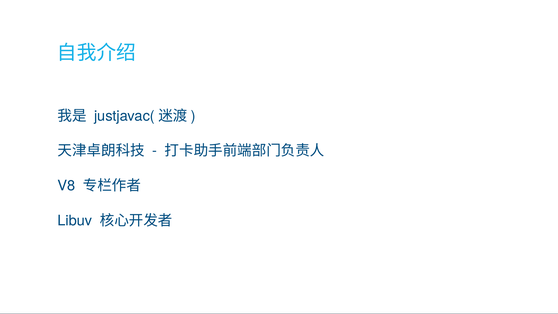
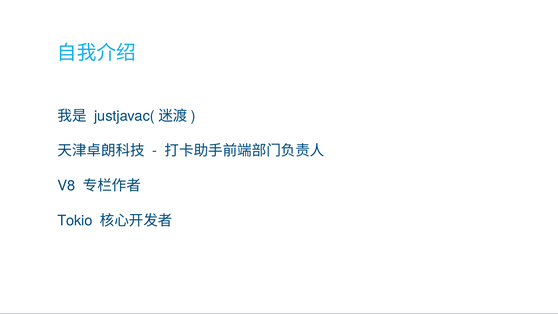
Libuv: Libuv -> Tokio
